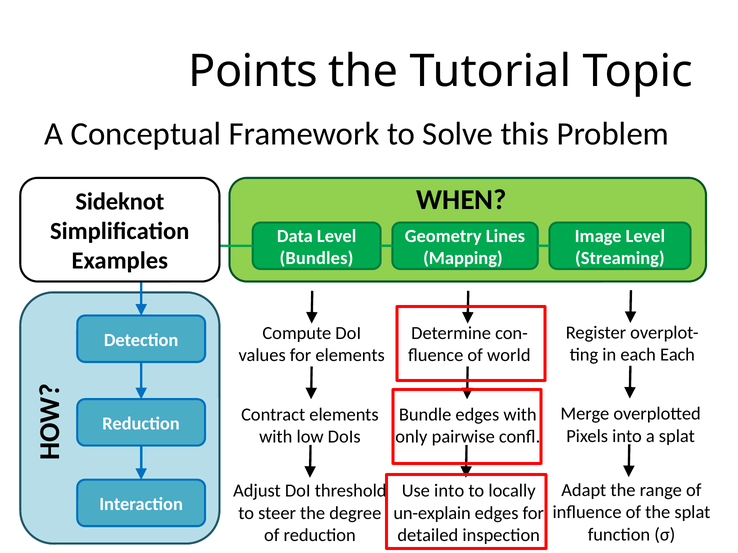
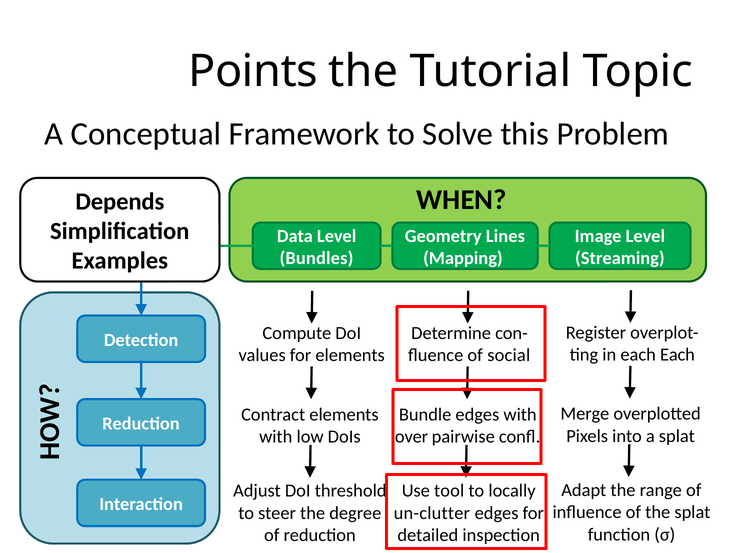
Sideknot: Sideknot -> Depends
world: world -> social
only: only -> over
Use into: into -> tool
un-explain: un-explain -> un-clutter
